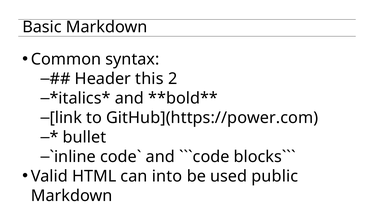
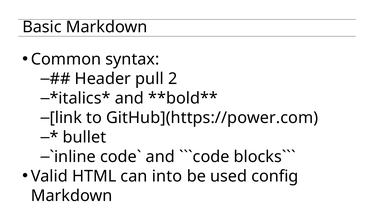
this: this -> pull
public: public -> config
